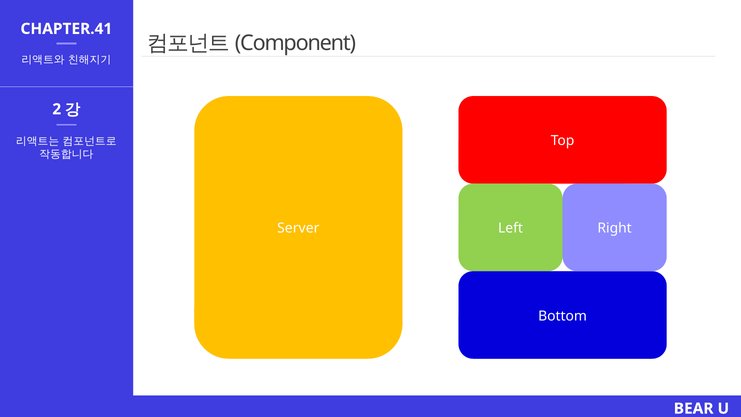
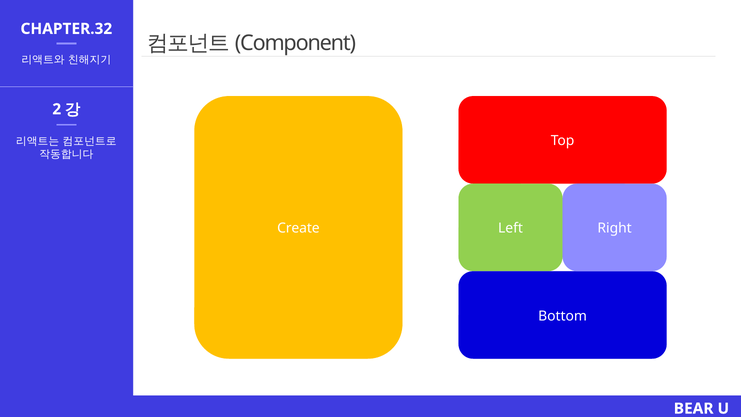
CHAPTER.41: CHAPTER.41 -> CHAPTER.32
Server: Server -> Create
